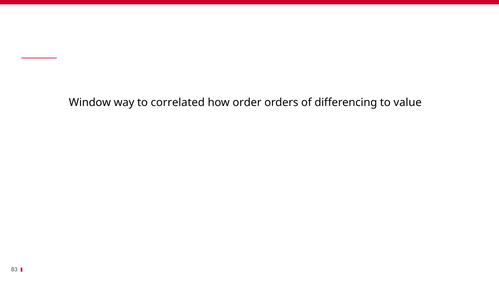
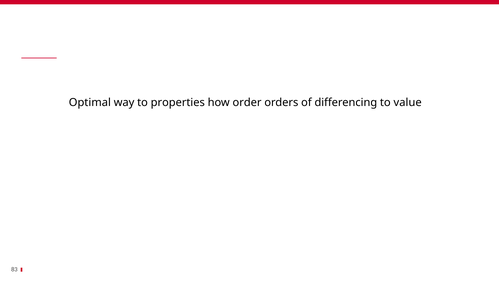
Window: Window -> Optimal
correlated: correlated -> properties
